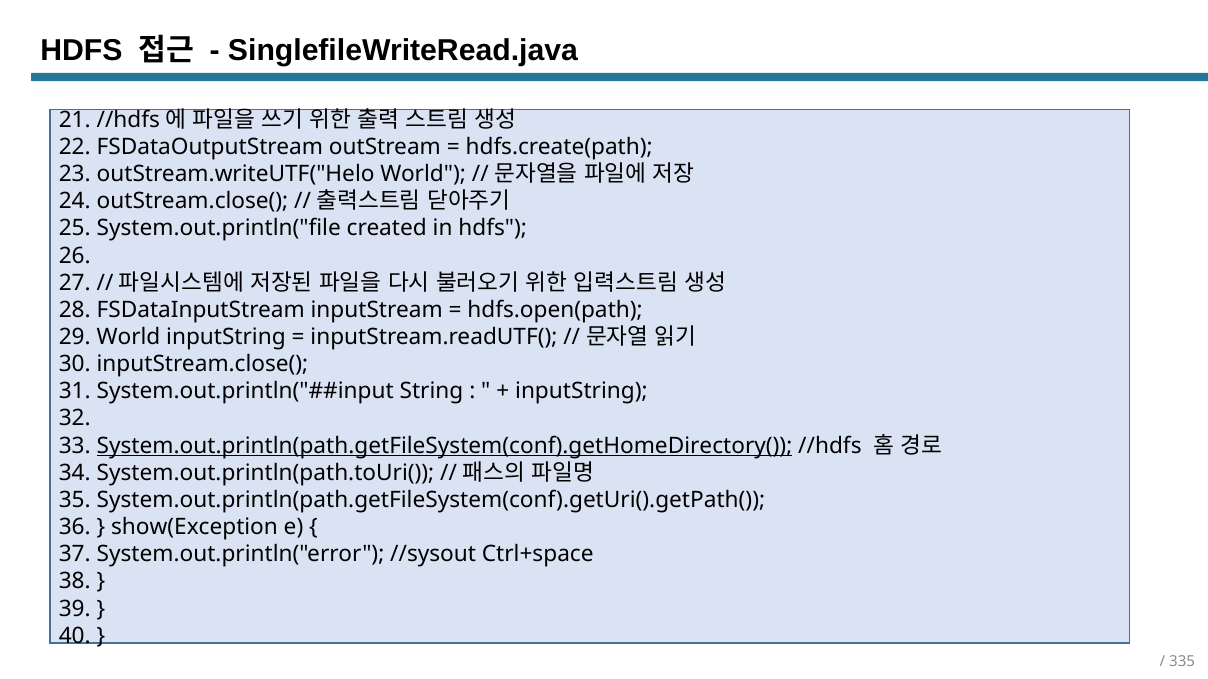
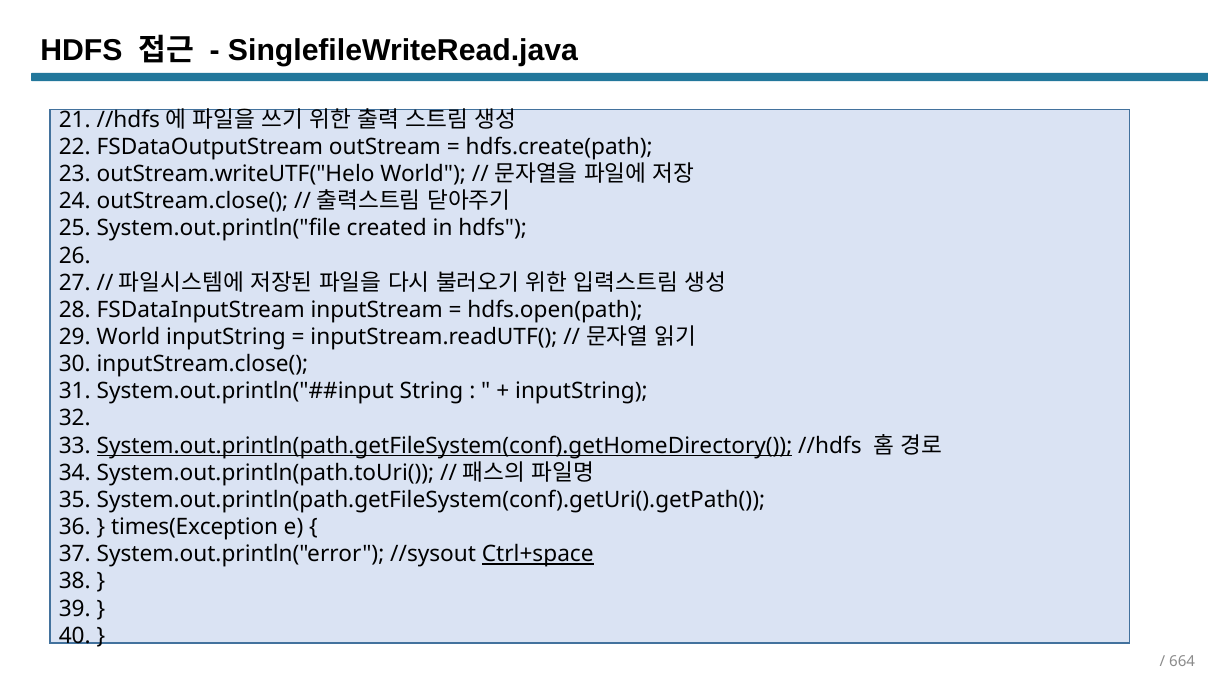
show(Exception: show(Exception -> times(Exception
Ctrl+space underline: none -> present
335: 335 -> 664
